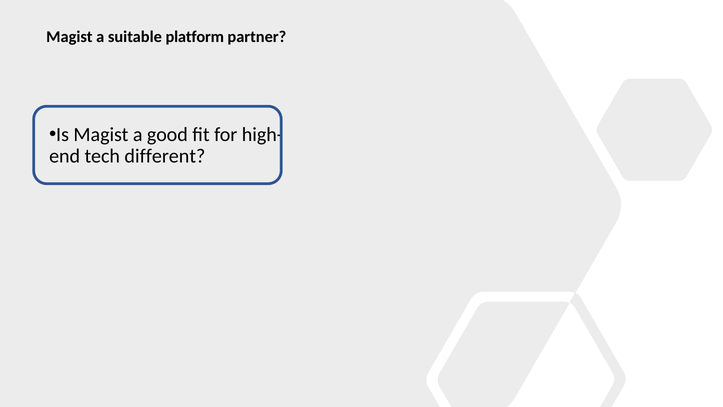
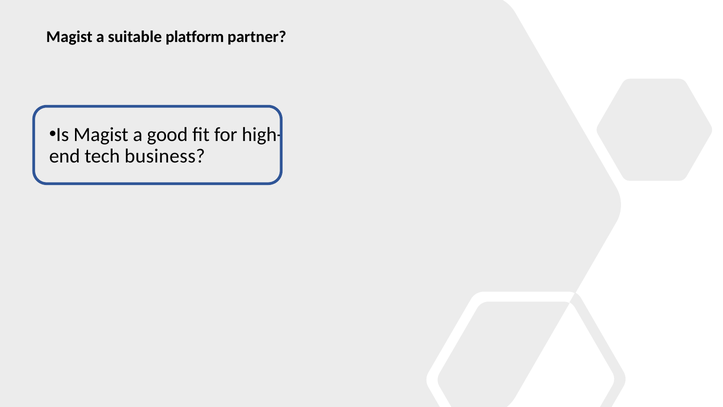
different: different -> business
